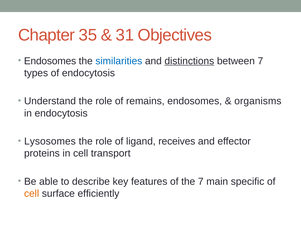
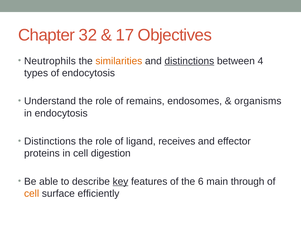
35: 35 -> 32
31: 31 -> 17
Endosomes at (50, 61): Endosomes -> Neutrophils
similarities colour: blue -> orange
between 7: 7 -> 4
Lysosomes at (50, 141): Lysosomes -> Distinctions
transport: transport -> digestion
key underline: none -> present
the 7: 7 -> 6
specific: specific -> through
